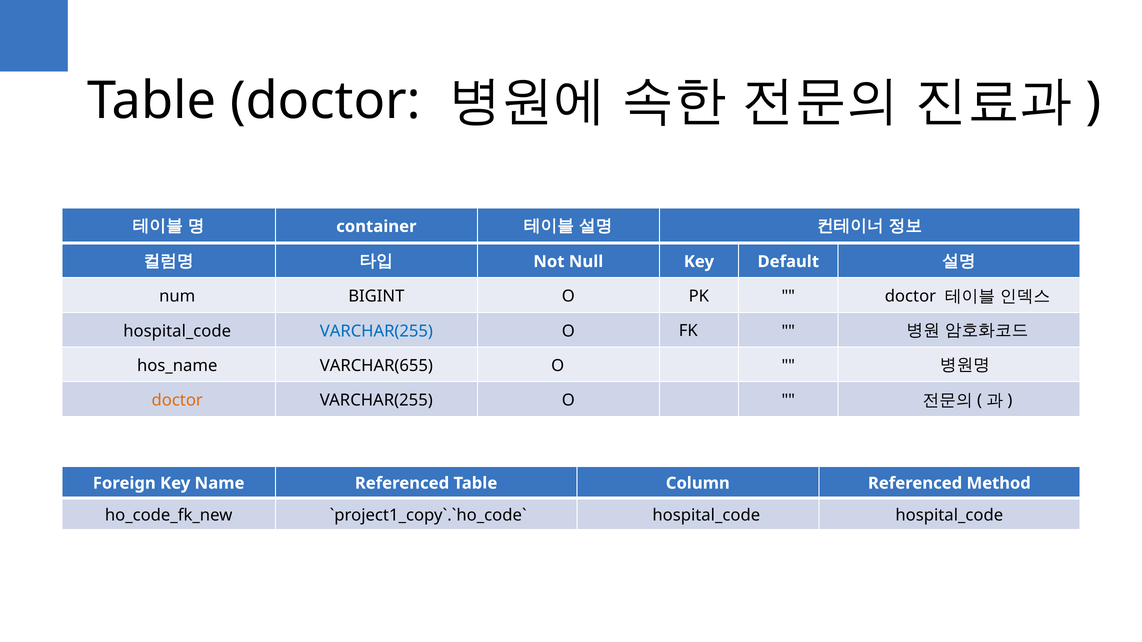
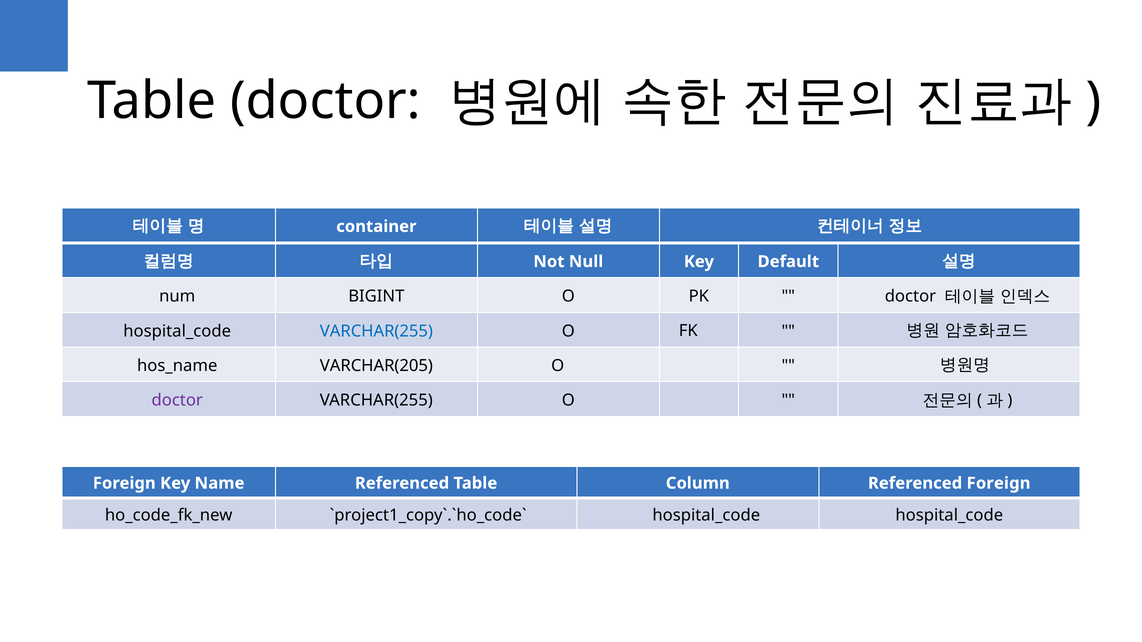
VARCHAR(655: VARCHAR(655 -> VARCHAR(205
doctor at (177, 401) colour: orange -> purple
Referenced Method: Method -> Foreign
